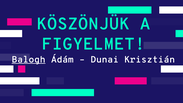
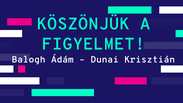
Balogh underline: present -> none
